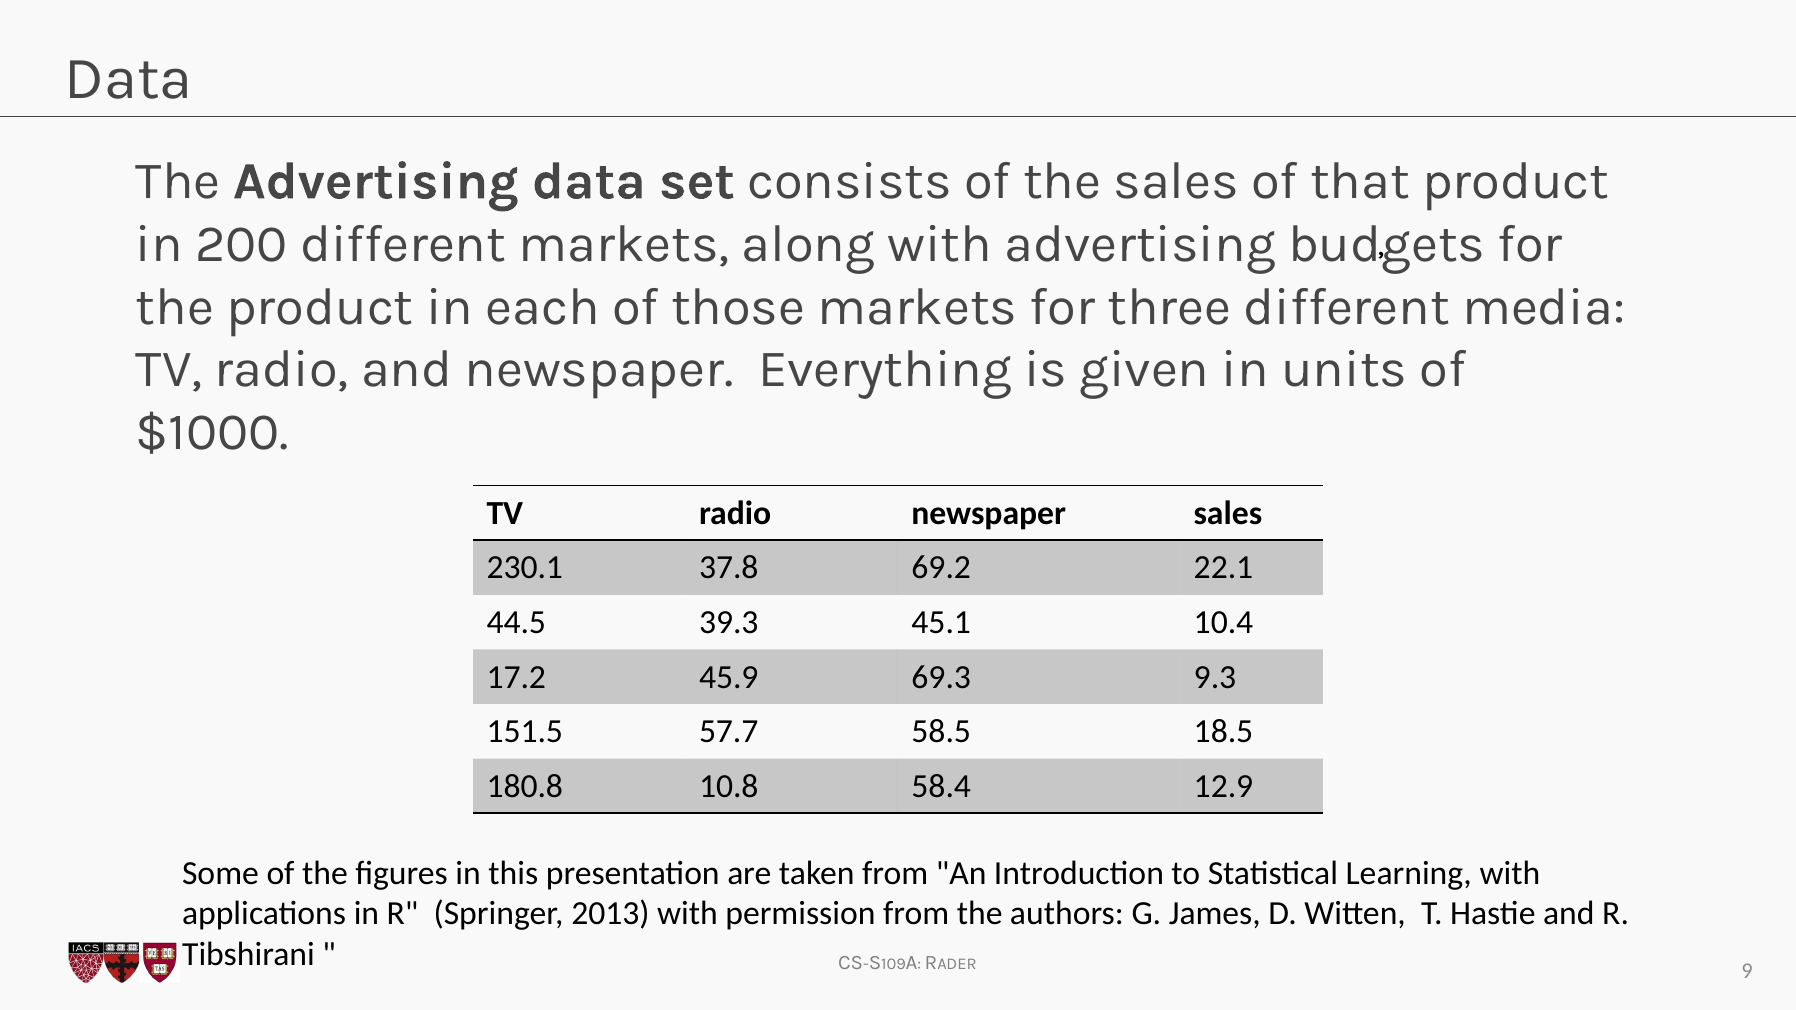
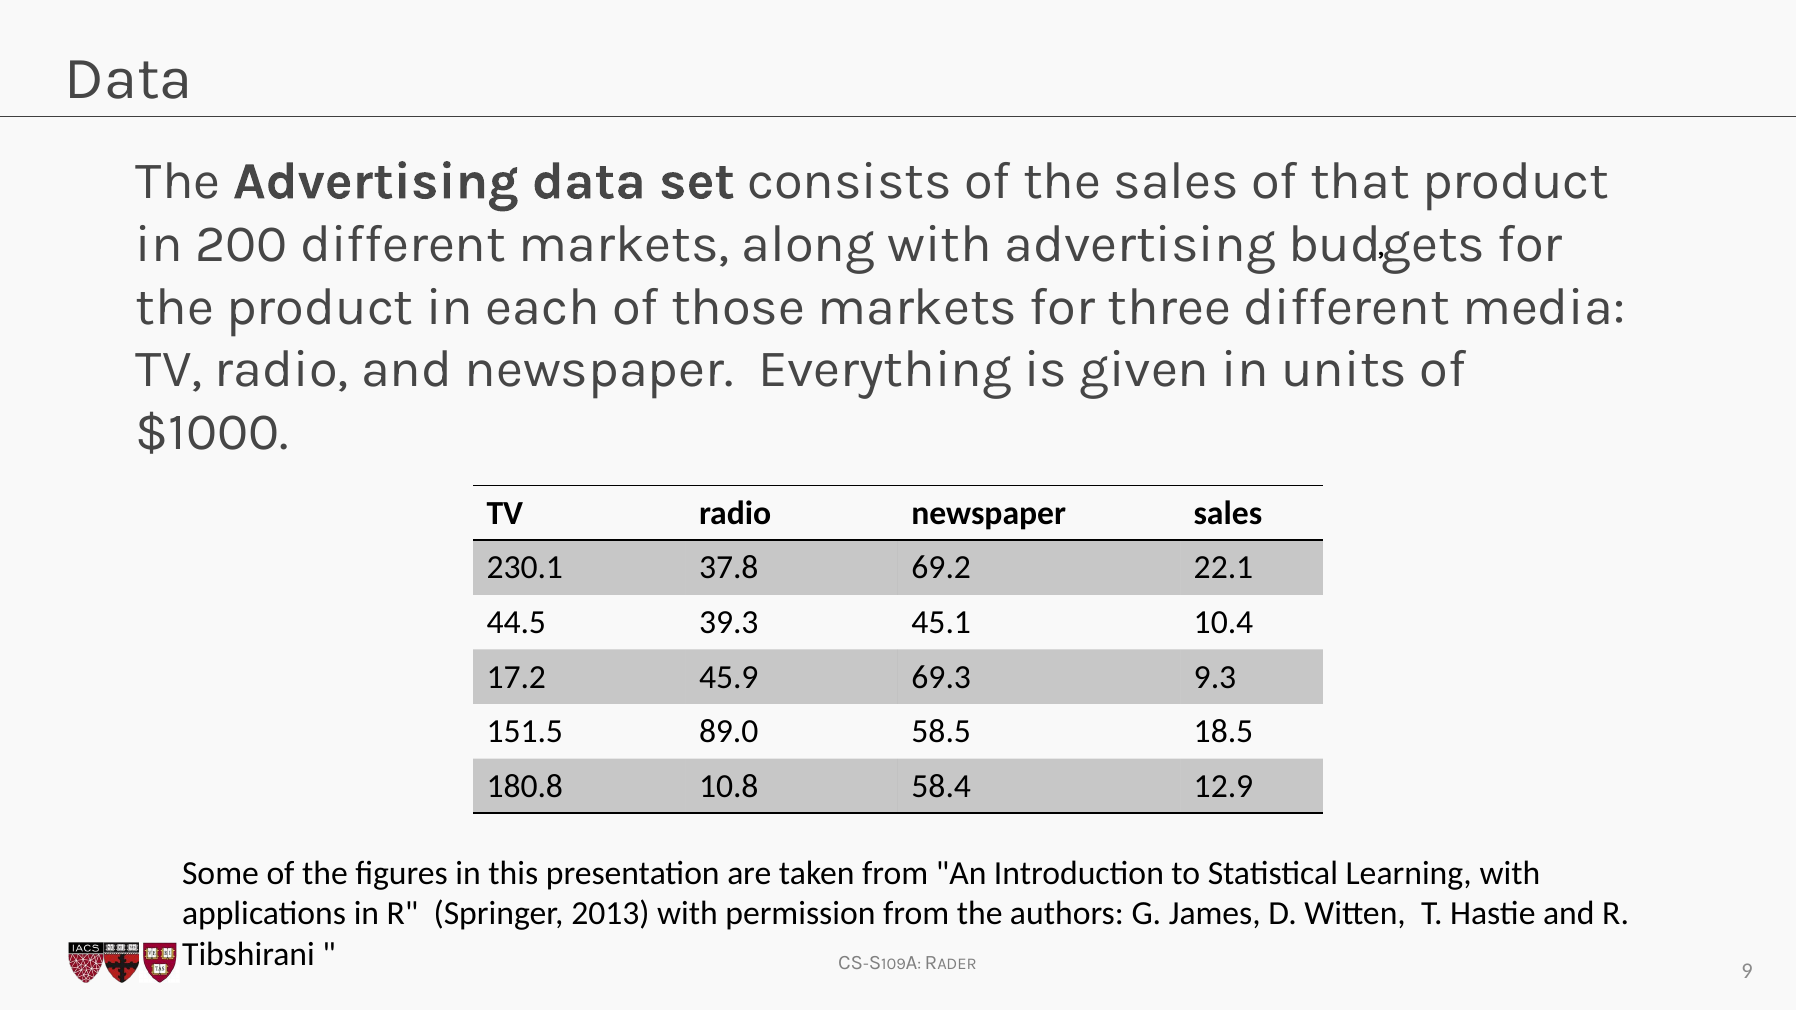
57.7: 57.7 -> 89.0
